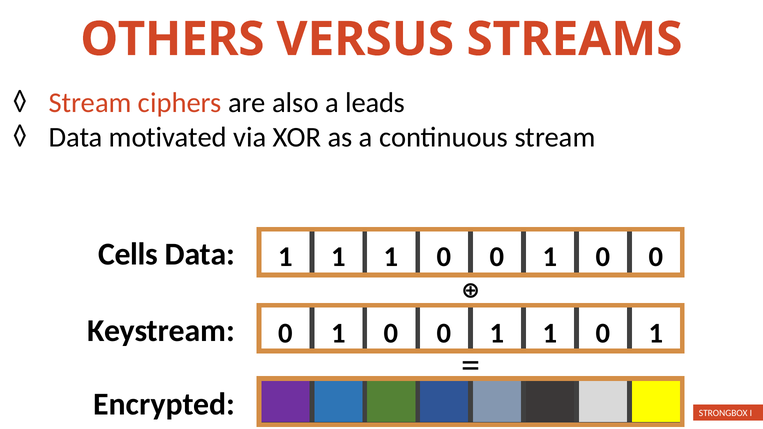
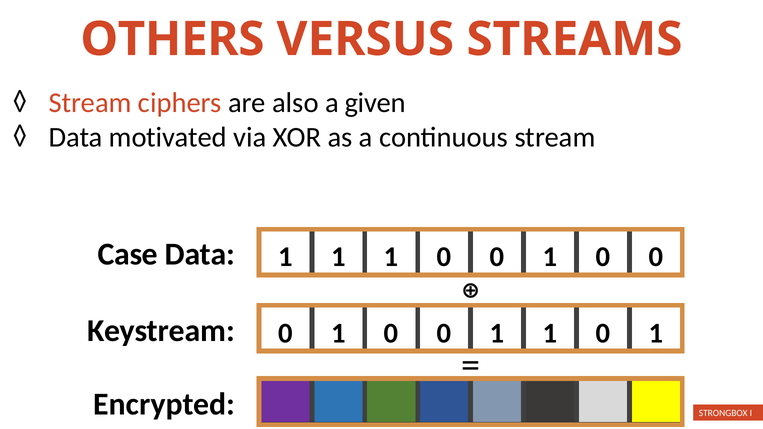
leads: leads -> given
Cells: Cells -> Case
